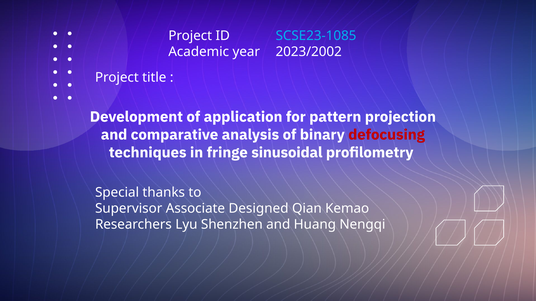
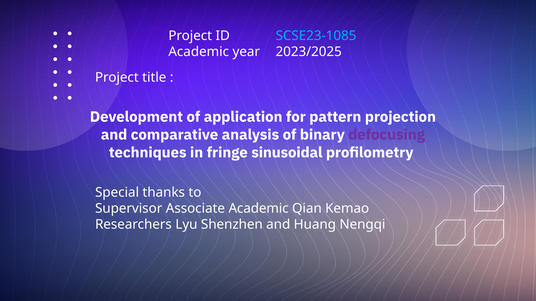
2023/2002: 2023/2002 -> 2023/2025
defocusing colour: red -> purple
Associate Designed: Designed -> Academic
